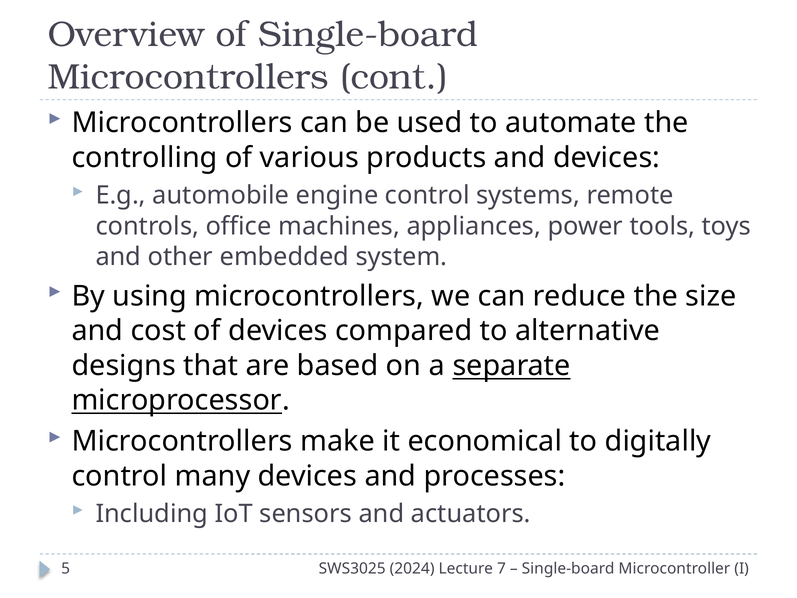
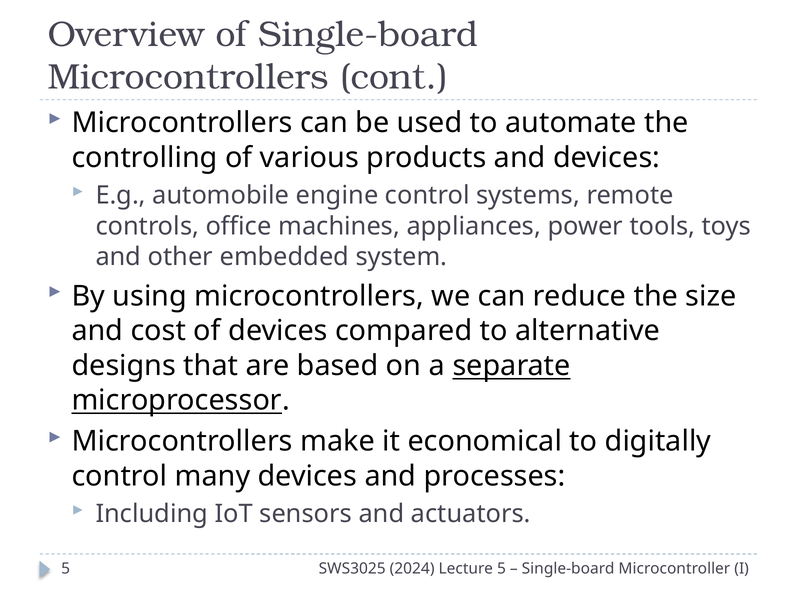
Lecture 7: 7 -> 5
